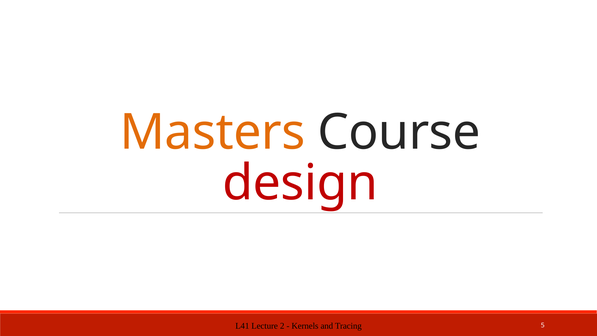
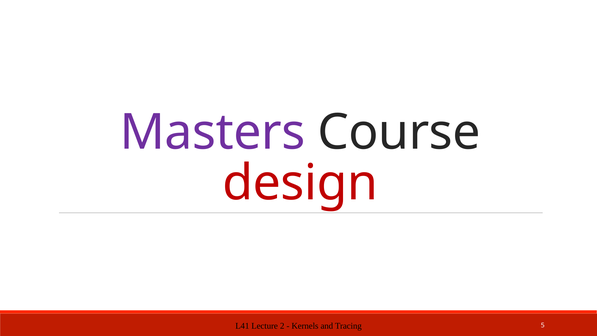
Masters colour: orange -> purple
